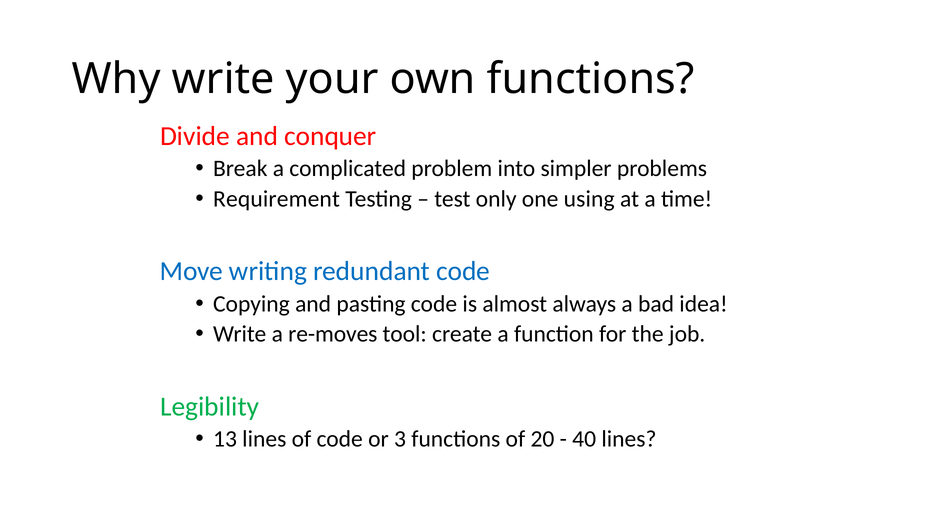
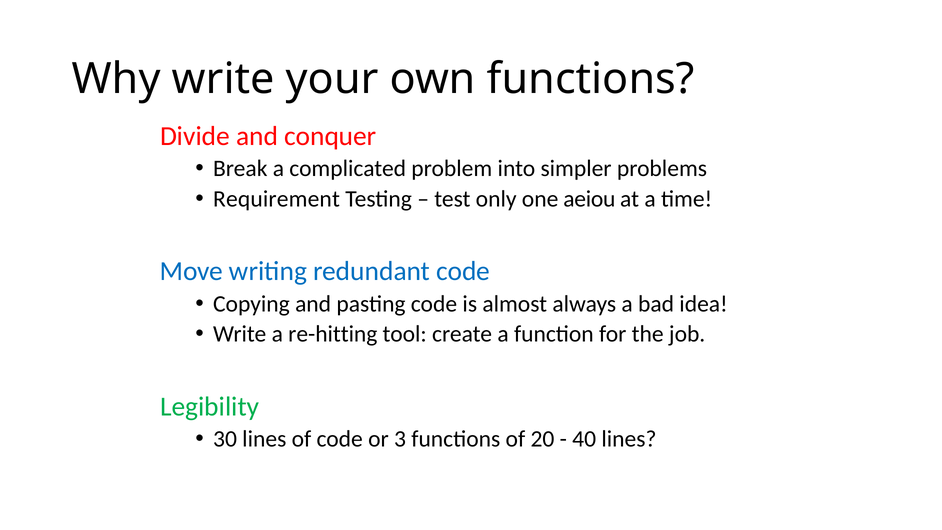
using: using -> aeiou
re-moves: re-moves -> re-hitting
13: 13 -> 30
